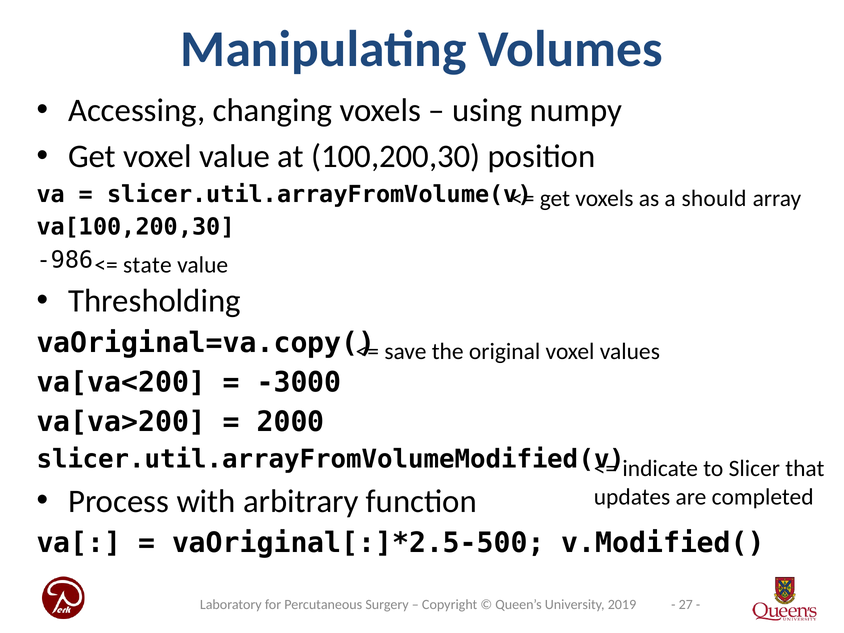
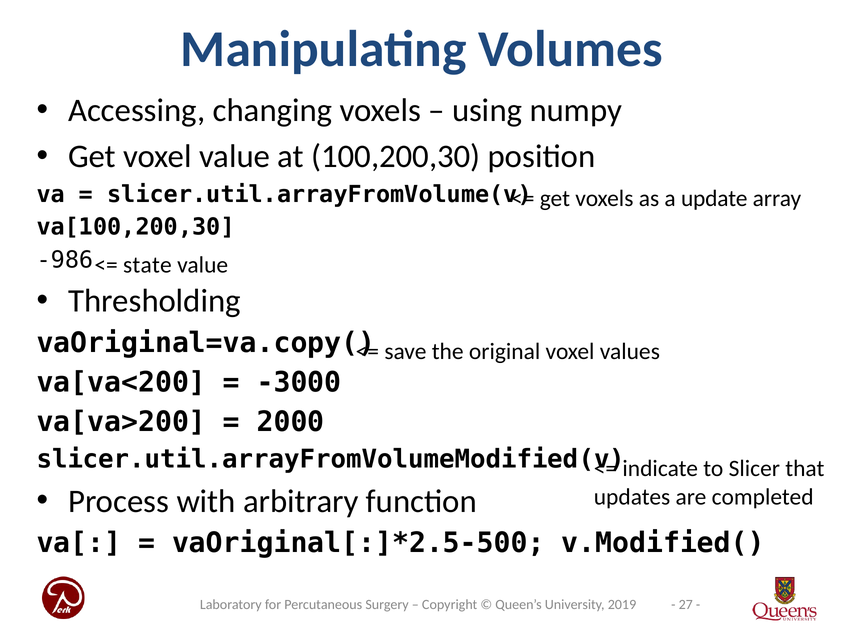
should: should -> update
